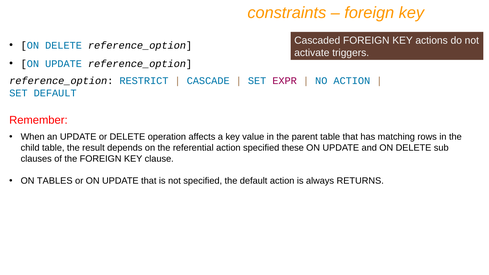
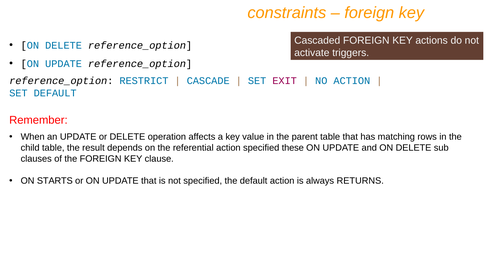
EXPR: EXPR -> EXIT
TABLES: TABLES -> STARTS
